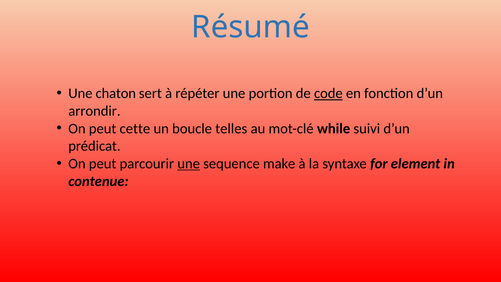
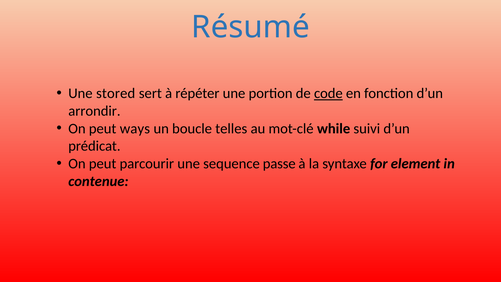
chaton: chaton -> stored
cette: cette -> ways
une at (189, 164) underline: present -> none
make: make -> passe
